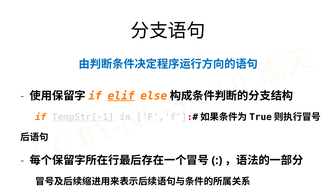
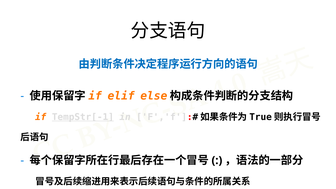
elif underline: present -> none
